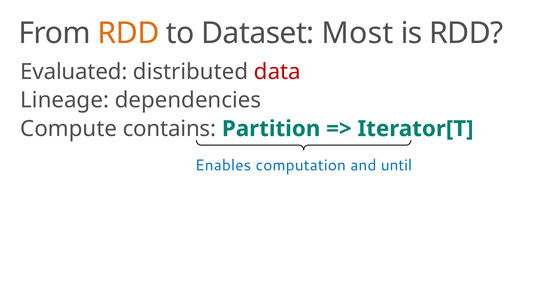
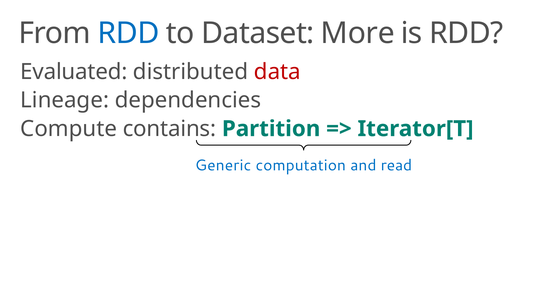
RDD at (129, 33) colour: orange -> blue
Most: Most -> More
Enables: Enables -> Generic
until: until -> read
